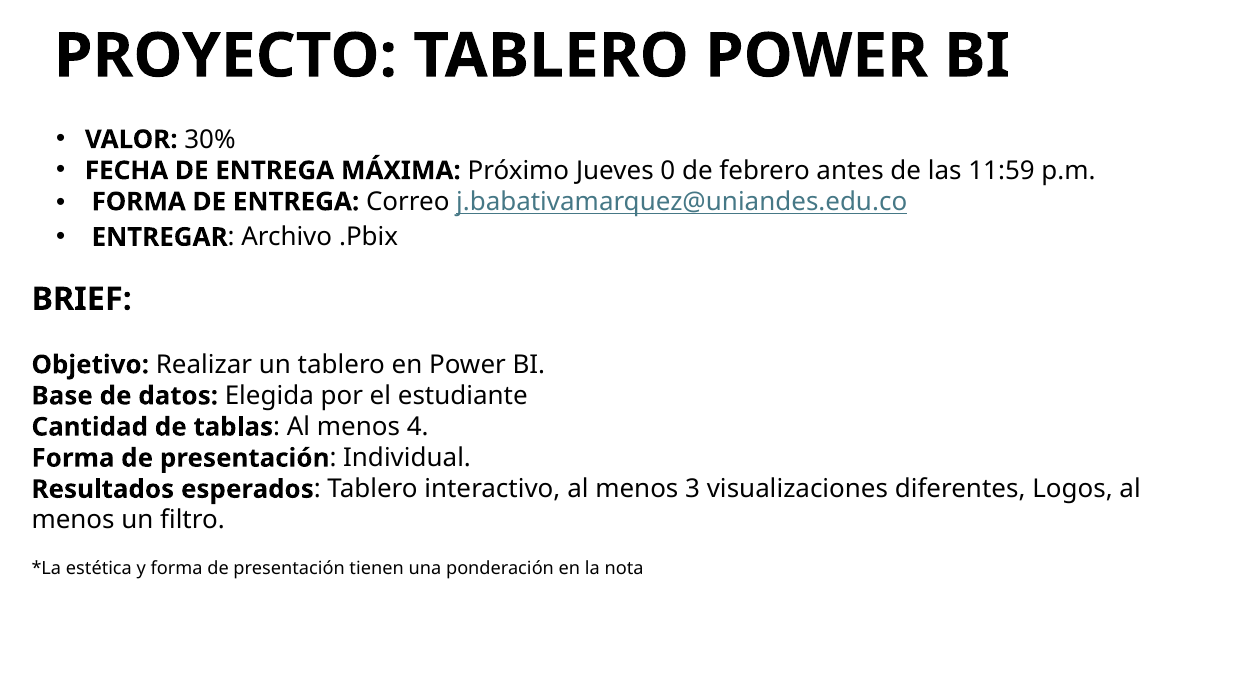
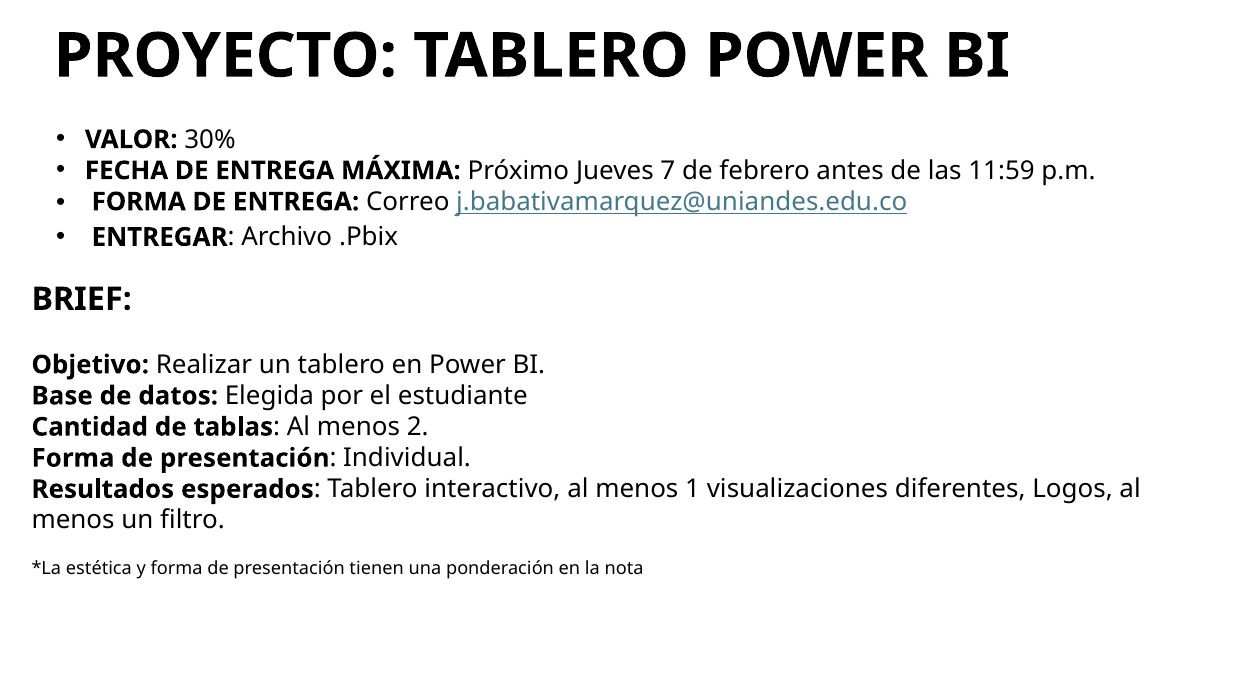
0: 0 -> 7
4: 4 -> 2
3: 3 -> 1
